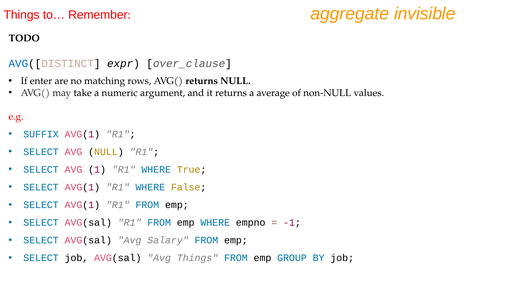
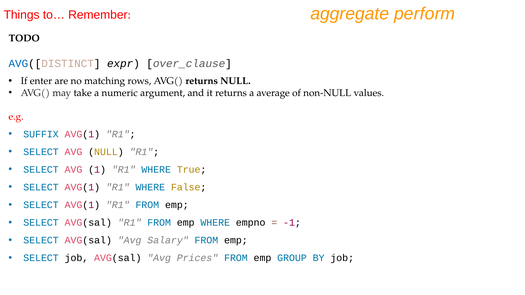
invisible: invisible -> perform
Avg Things: Things -> Prices
